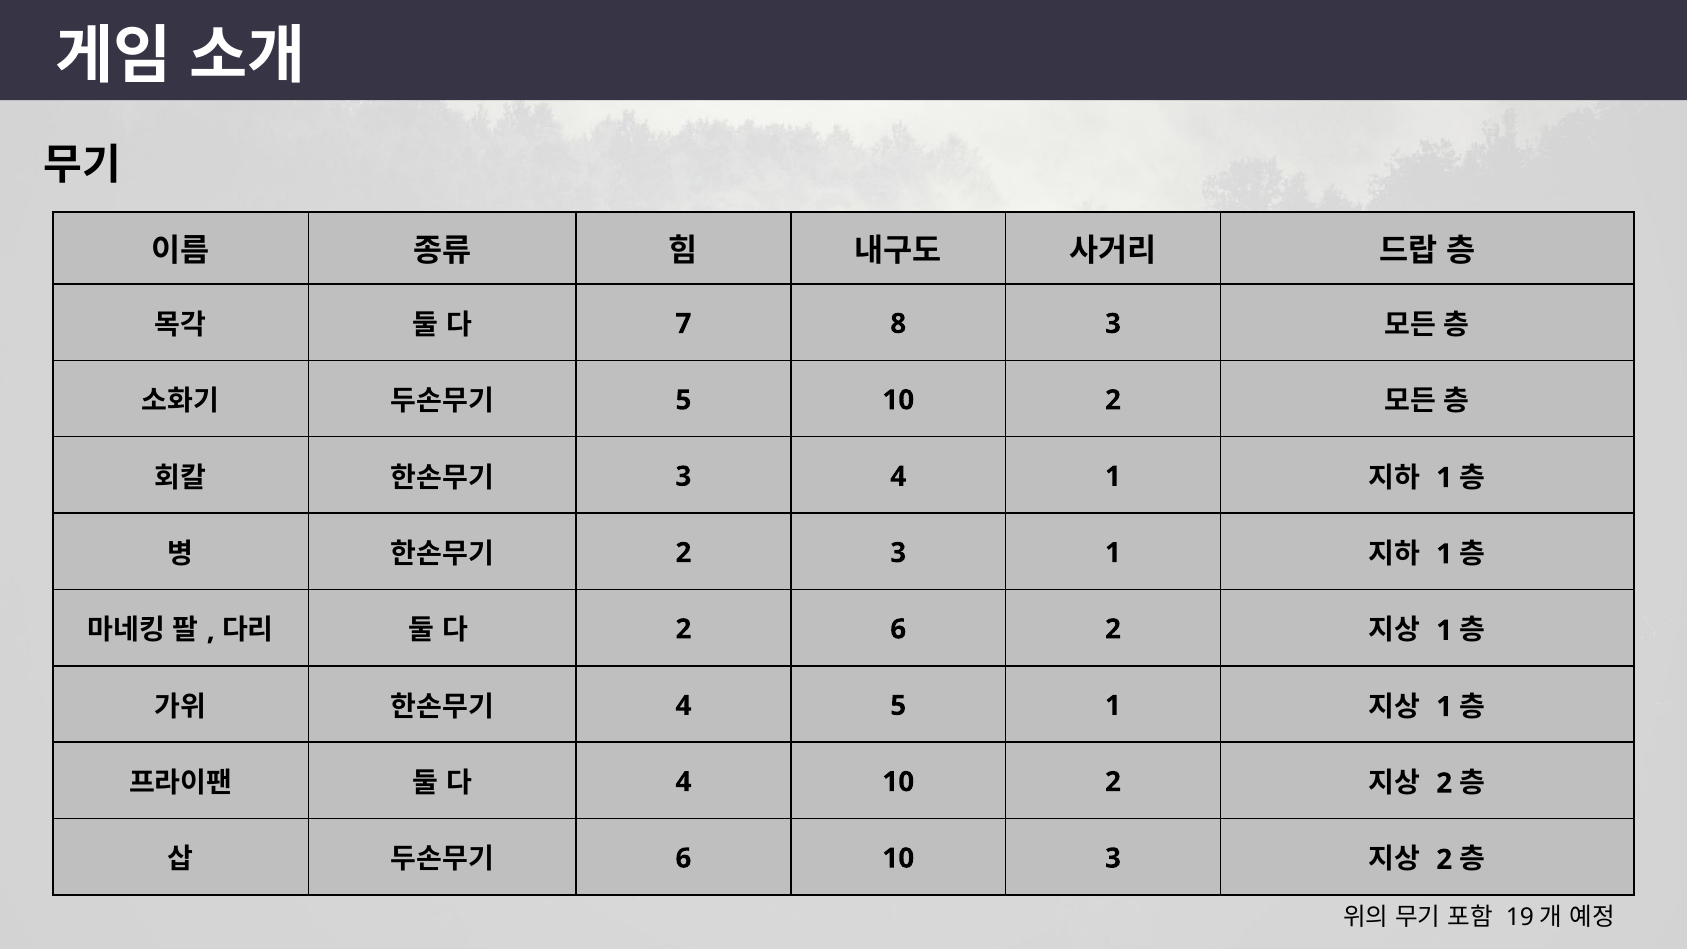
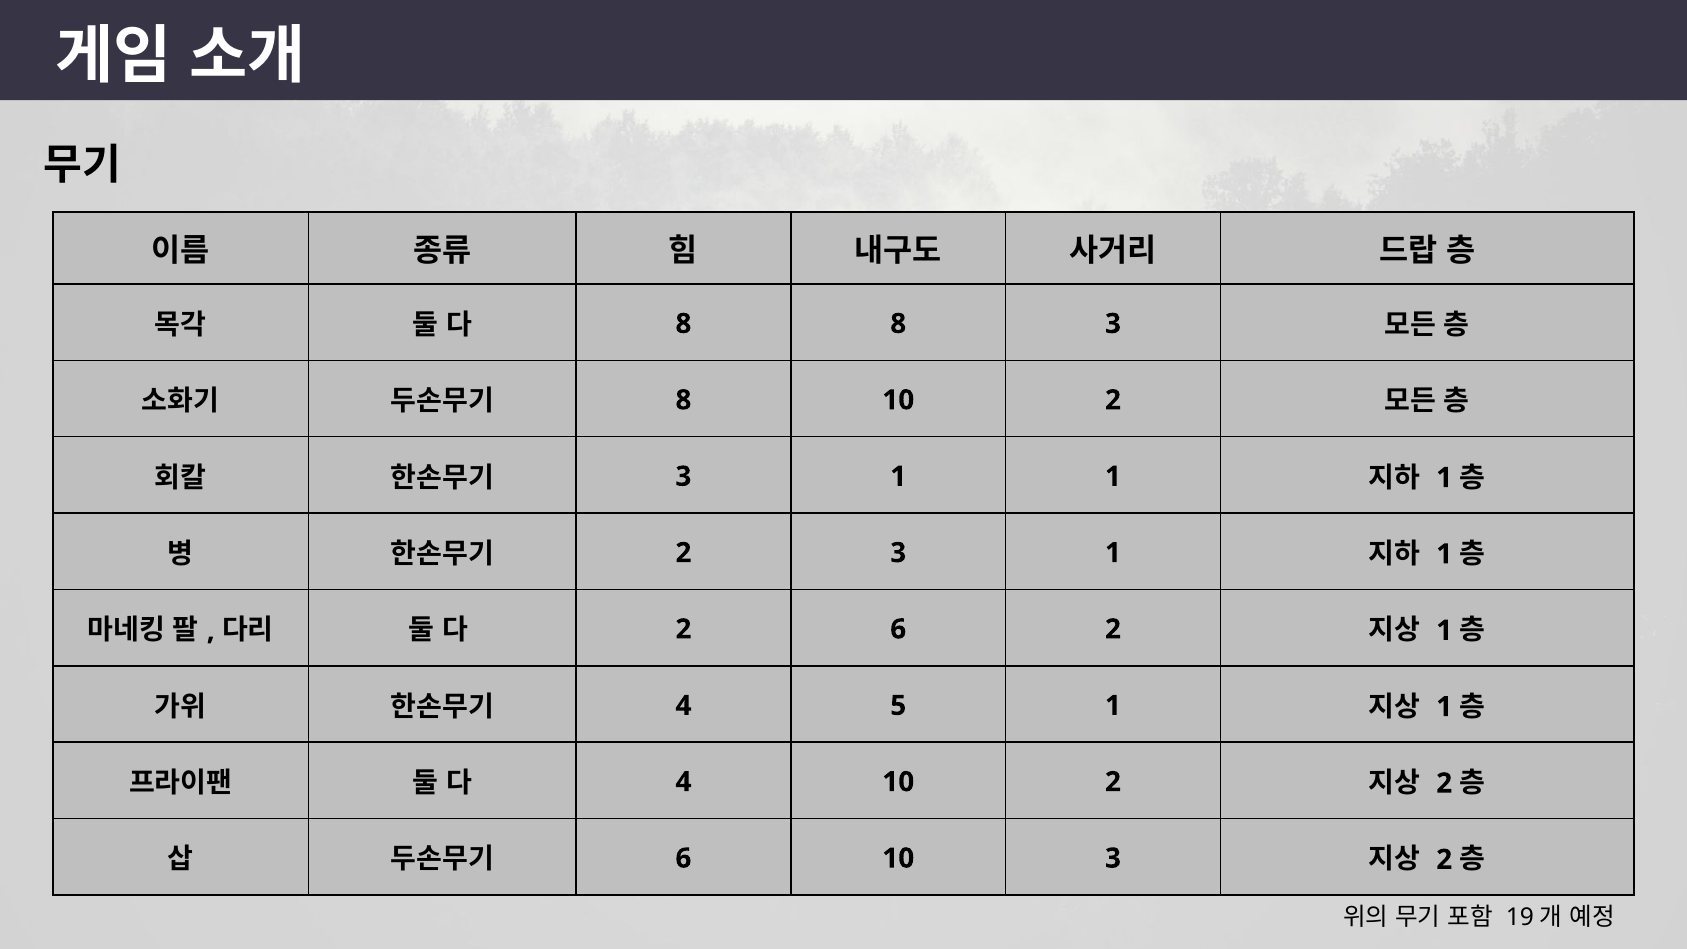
7 at (683, 324): 7 -> 8
5 at (683, 400): 5 -> 8
4 at (898, 476): 4 -> 1
